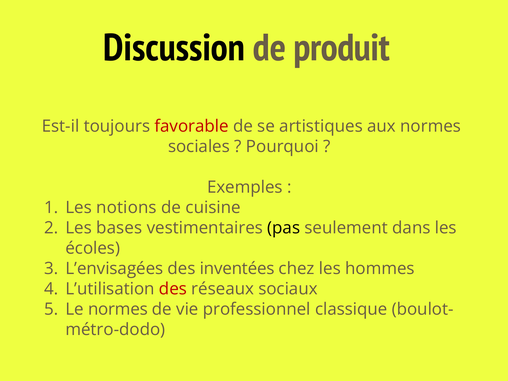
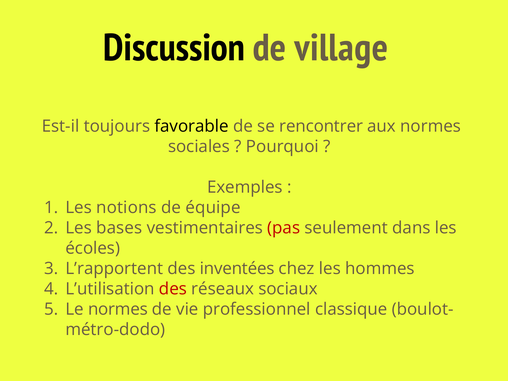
produit: produit -> village
favorable colour: red -> black
artistiques: artistiques -> rencontrer
cuisine: cuisine -> équipe
pas colour: black -> red
L’envisagées: L’envisagées -> L’rapportent
